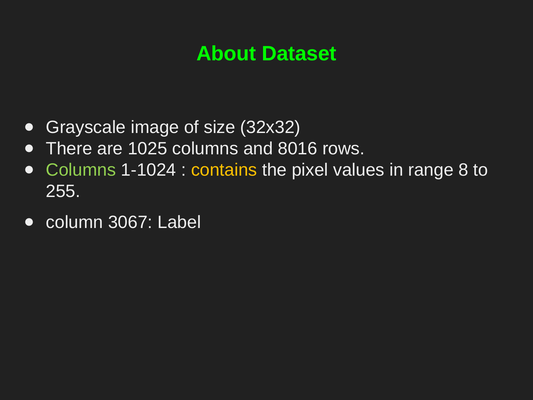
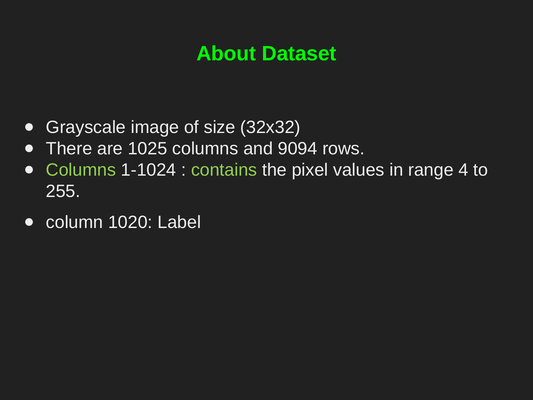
8016: 8016 -> 9094
contains colour: yellow -> light green
8: 8 -> 4
3067: 3067 -> 1020
